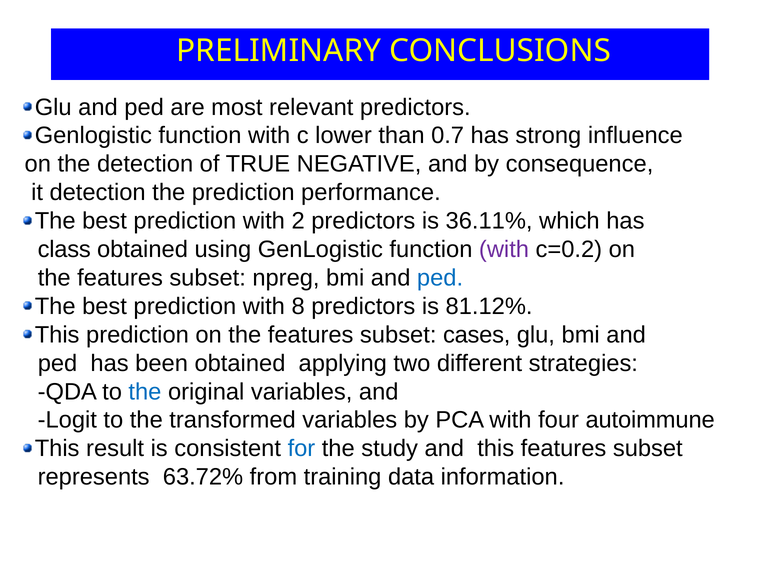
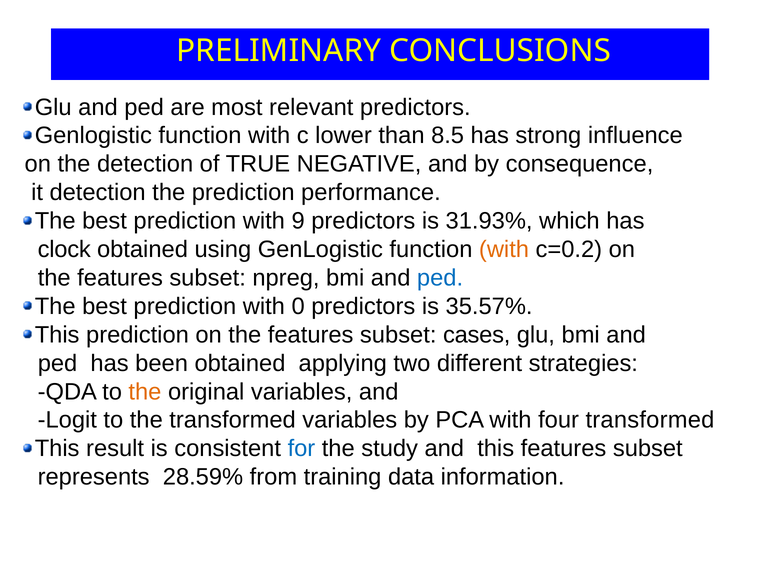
0.7: 0.7 -> 8.5
2: 2 -> 9
36.11%: 36.11% -> 31.93%
class: class -> clock
with at (504, 249) colour: purple -> orange
8: 8 -> 0
81.12%: 81.12% -> 35.57%
the at (145, 392) colour: blue -> orange
four autoimmune: autoimmune -> transformed
63.72%: 63.72% -> 28.59%
